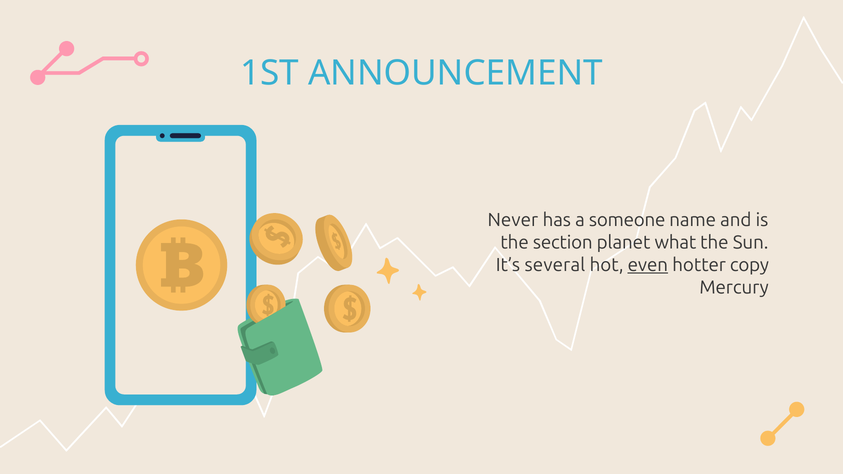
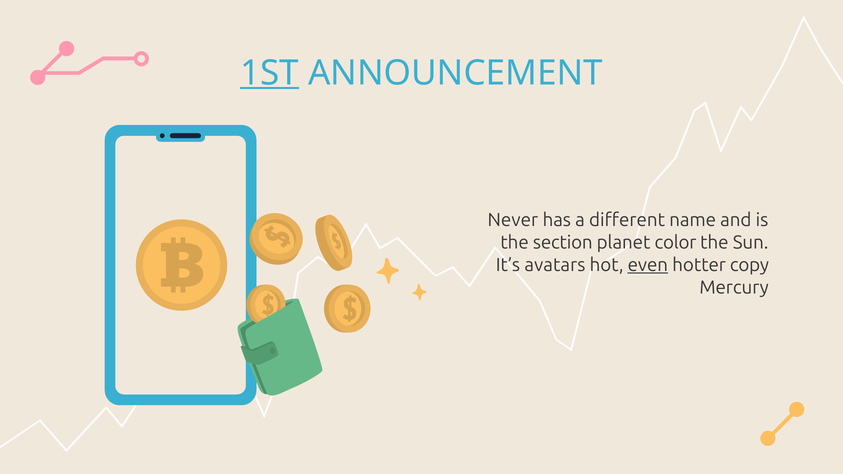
1ST underline: none -> present
someone: someone -> different
what: what -> color
several: several -> avatars
